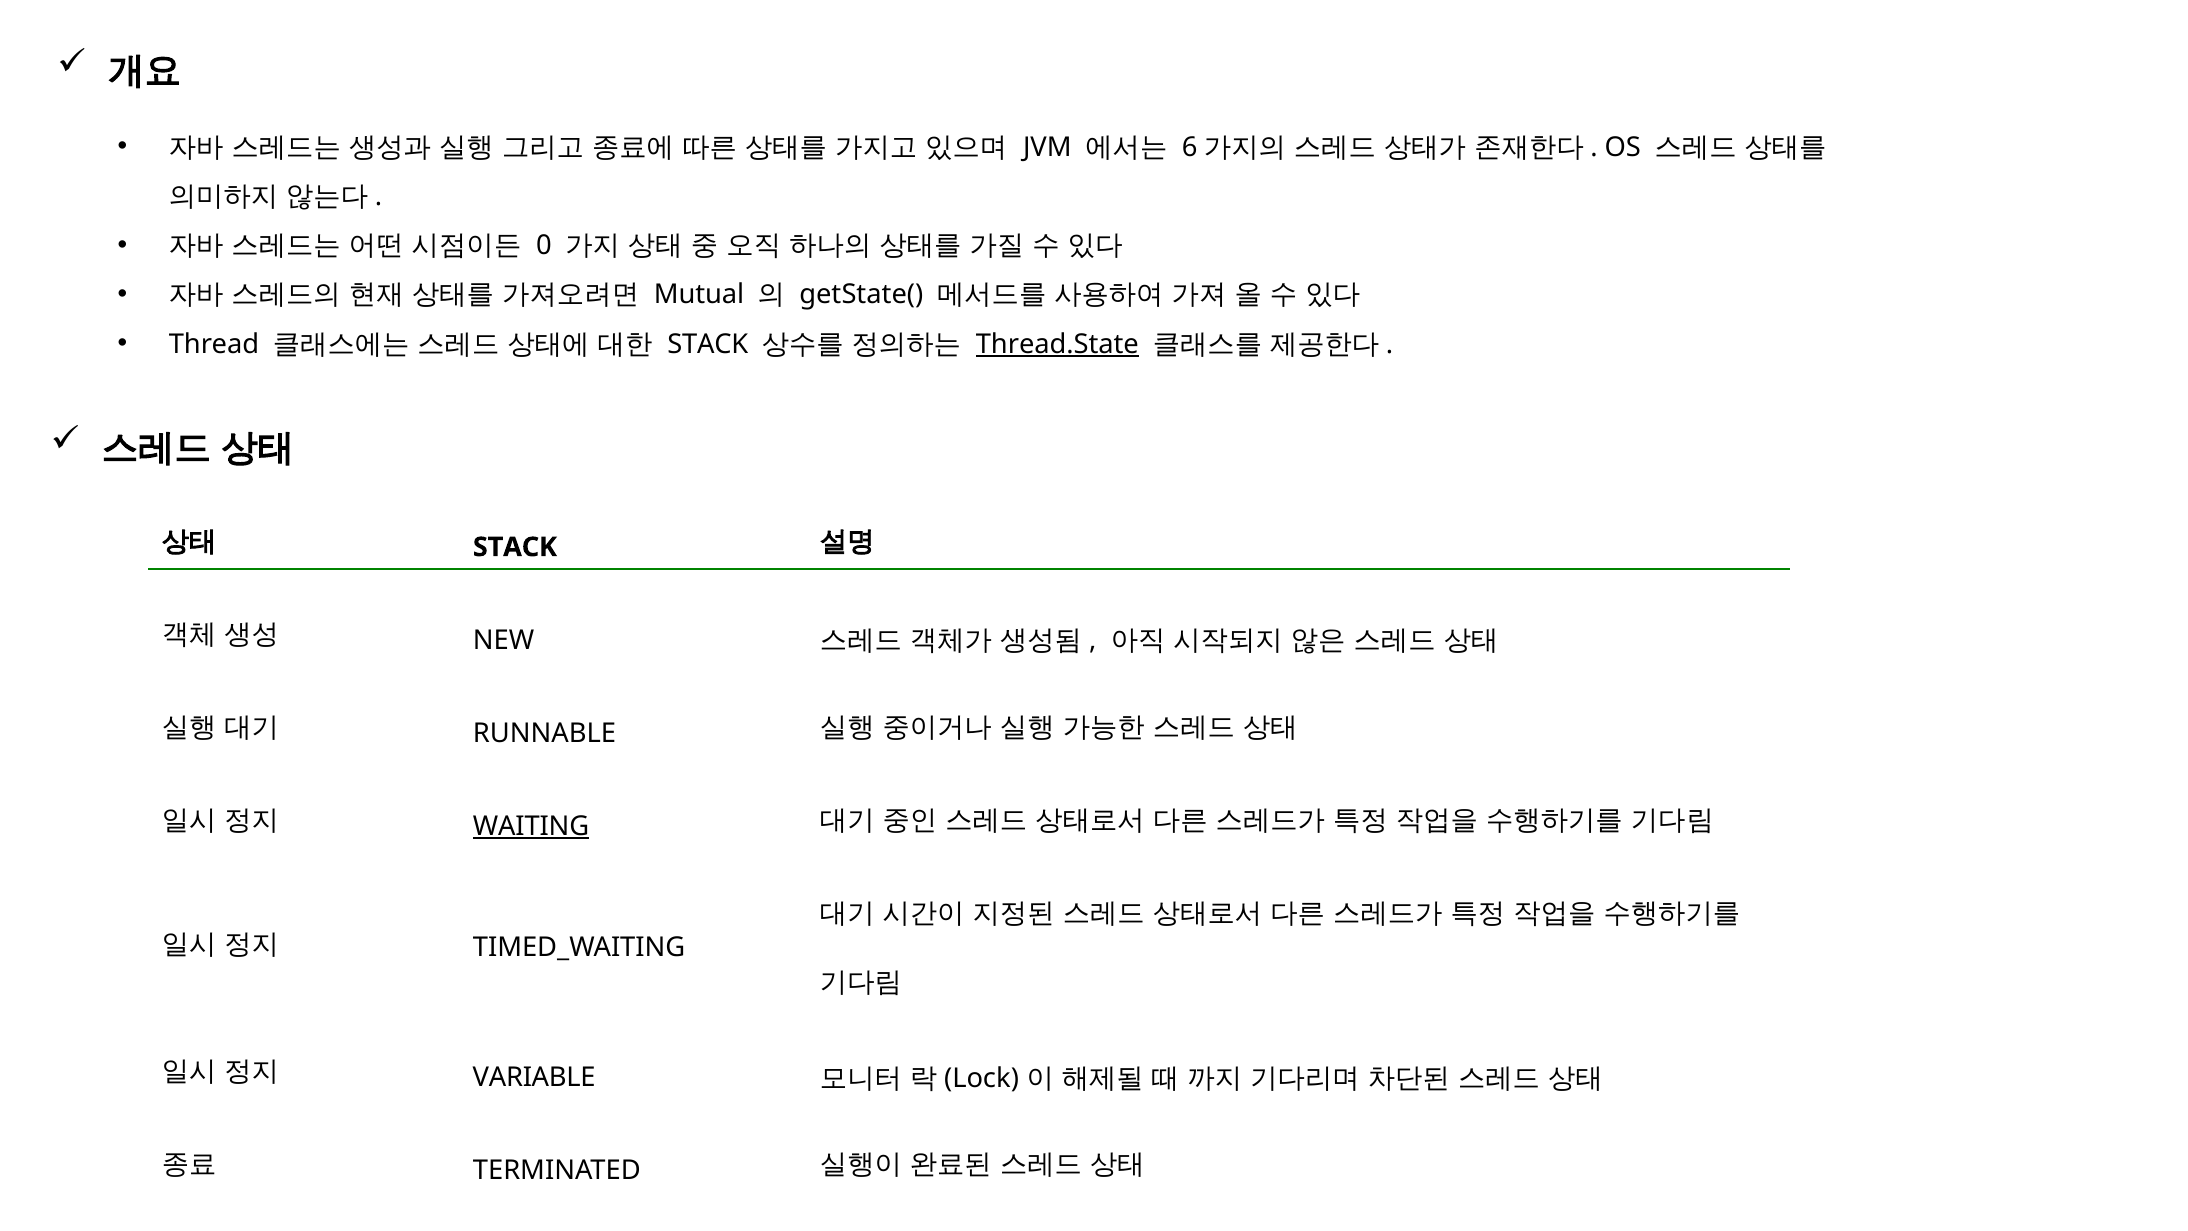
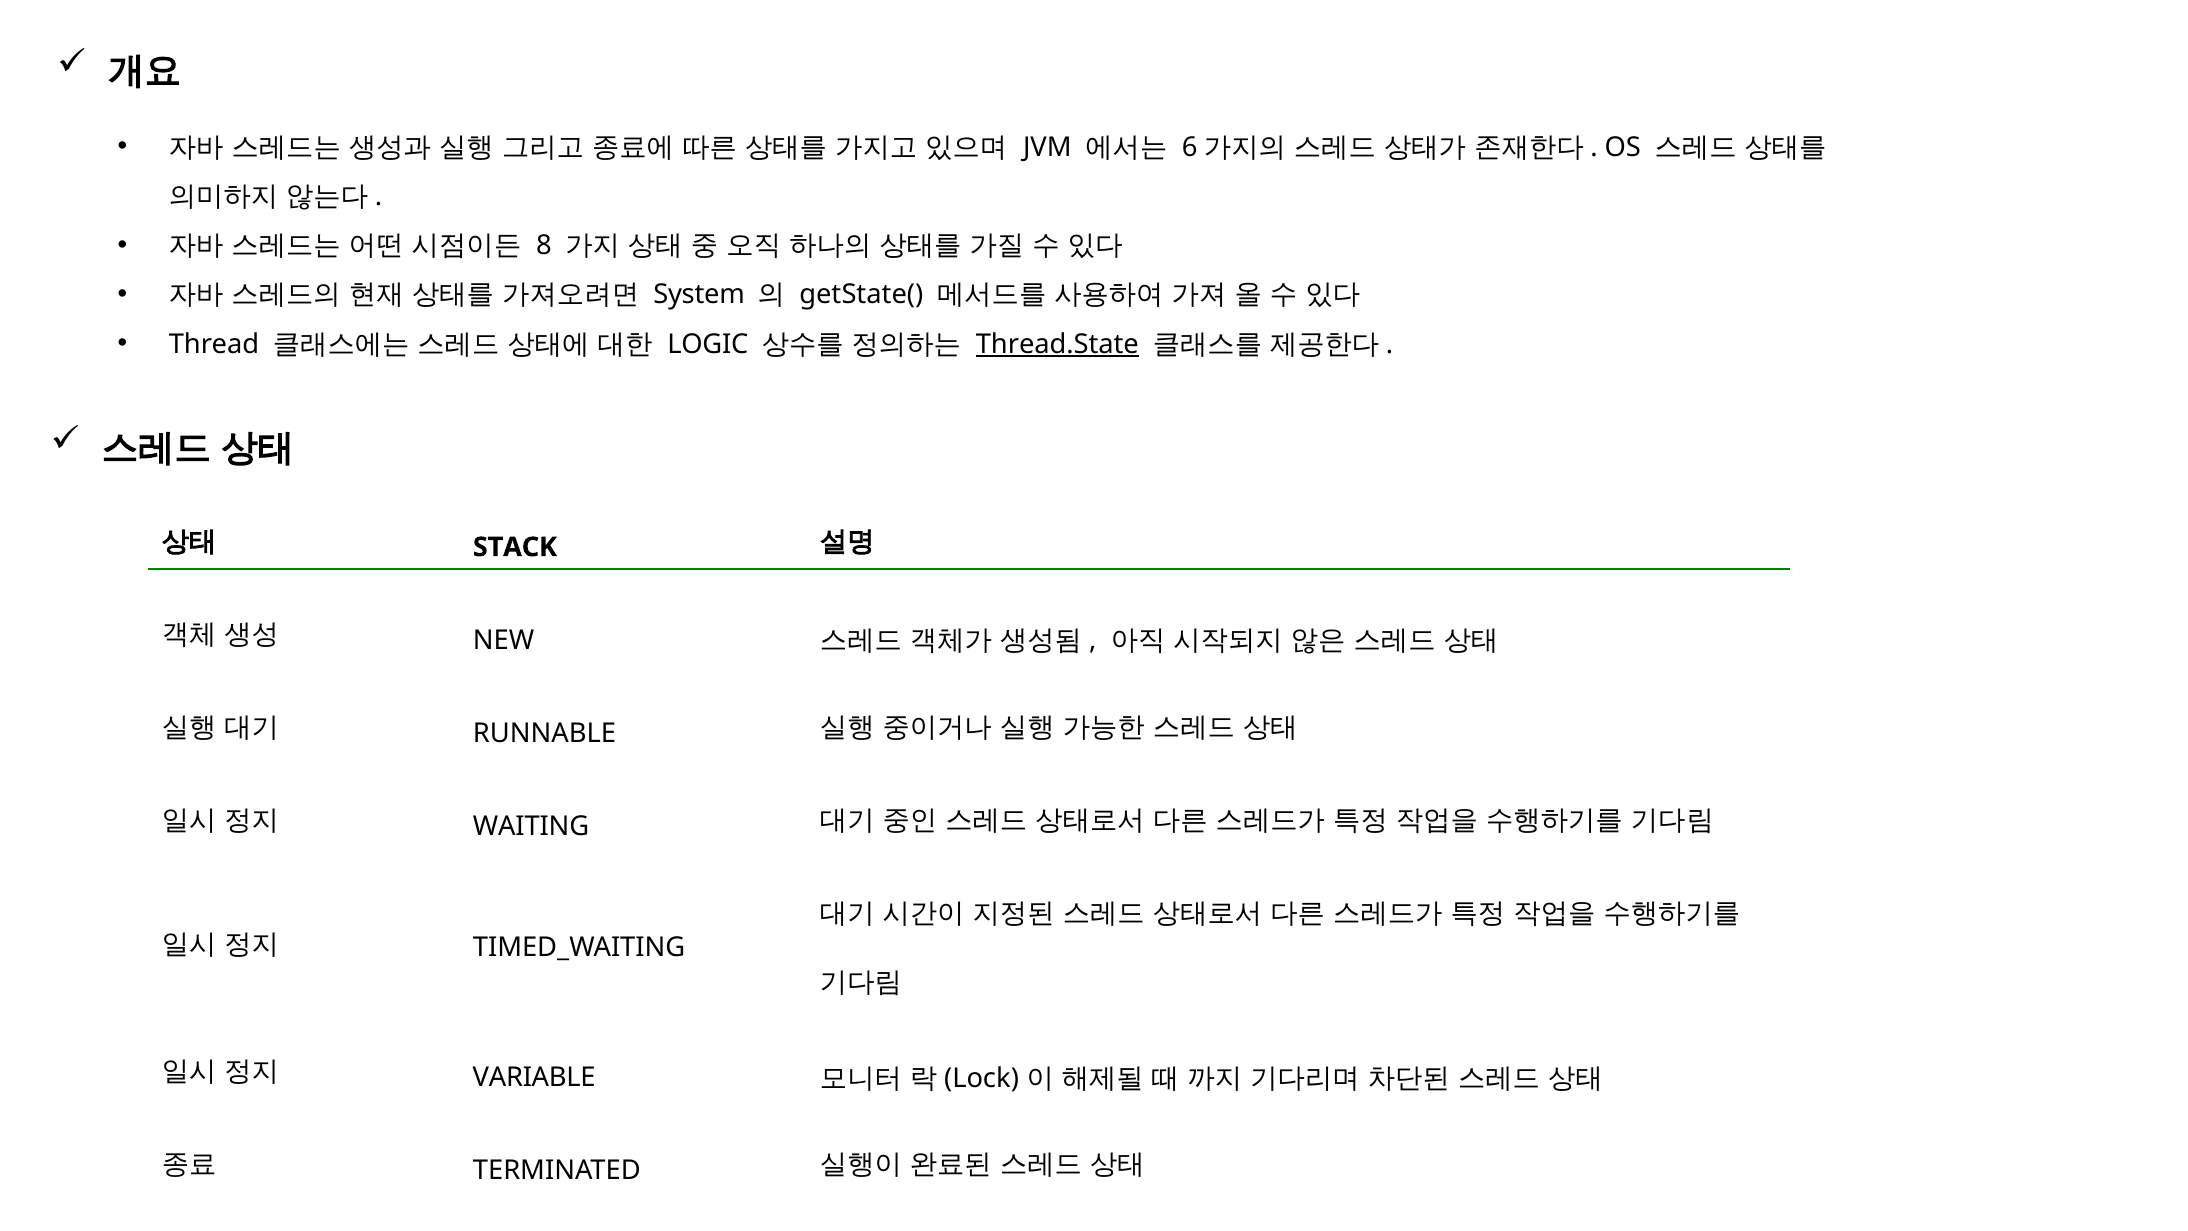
0: 0 -> 8
Mutual: Mutual -> System
STACK at (708, 344): STACK -> LOGIC
WAITING underline: present -> none
